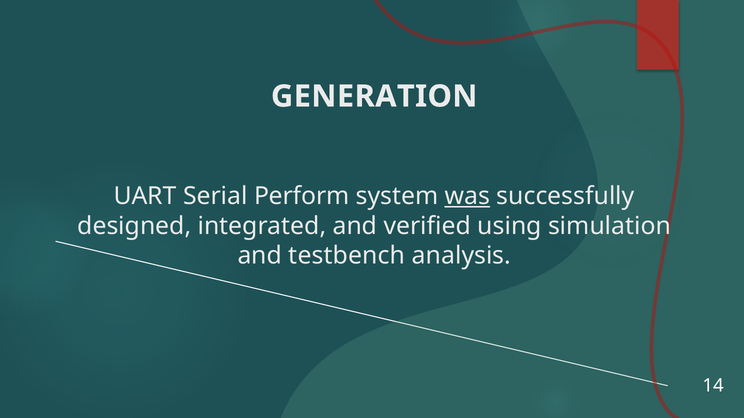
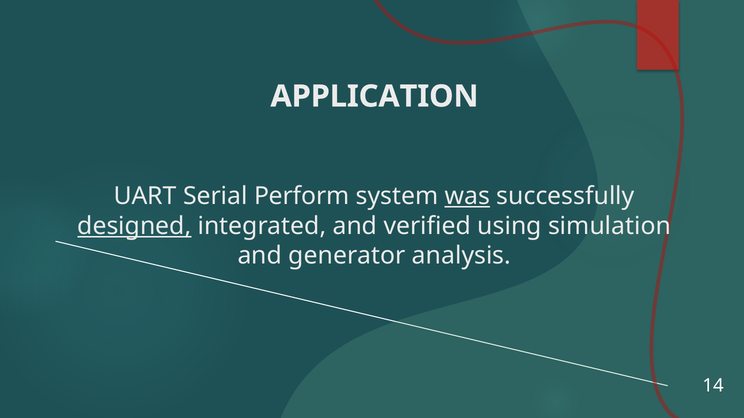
GENERATION: GENERATION -> APPLICATION
designed underline: none -> present
testbench: testbench -> generator
